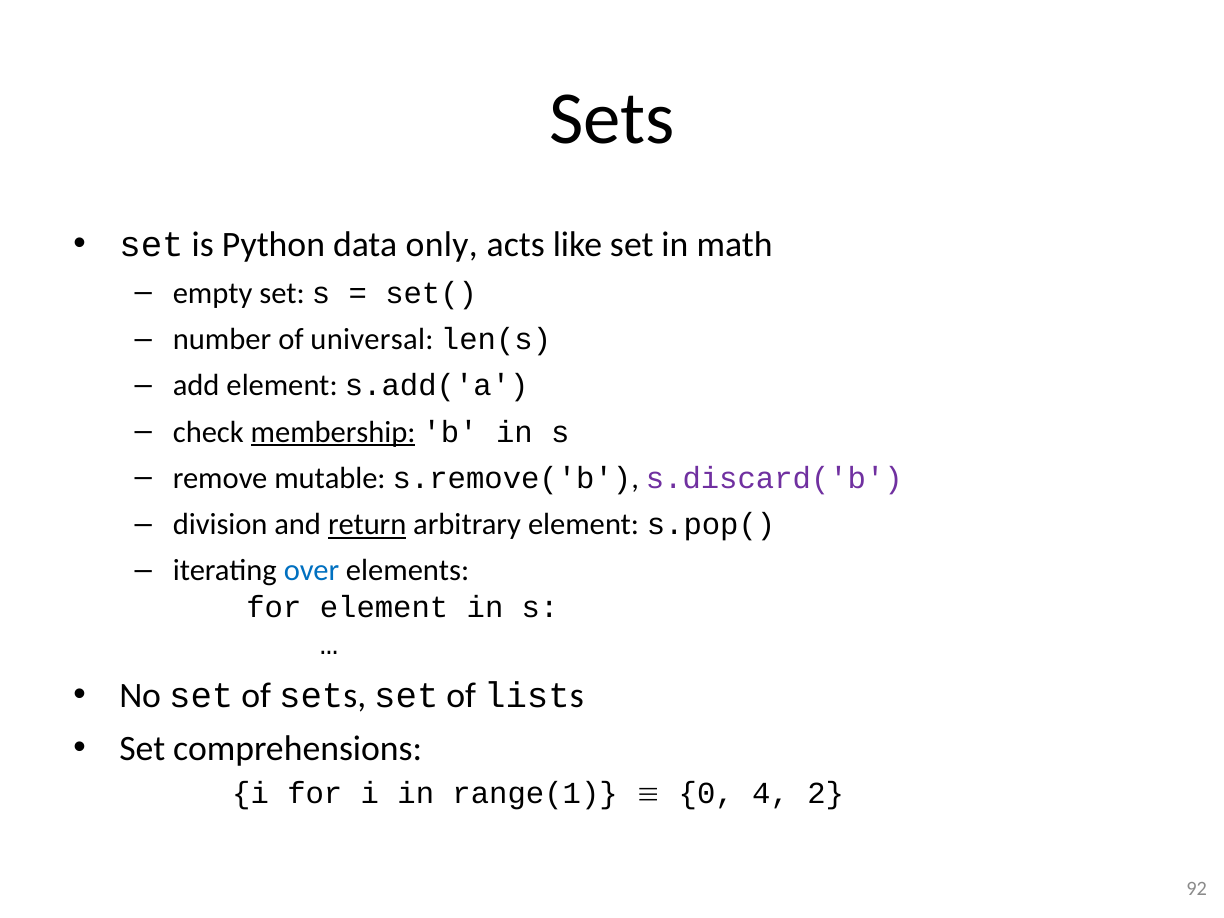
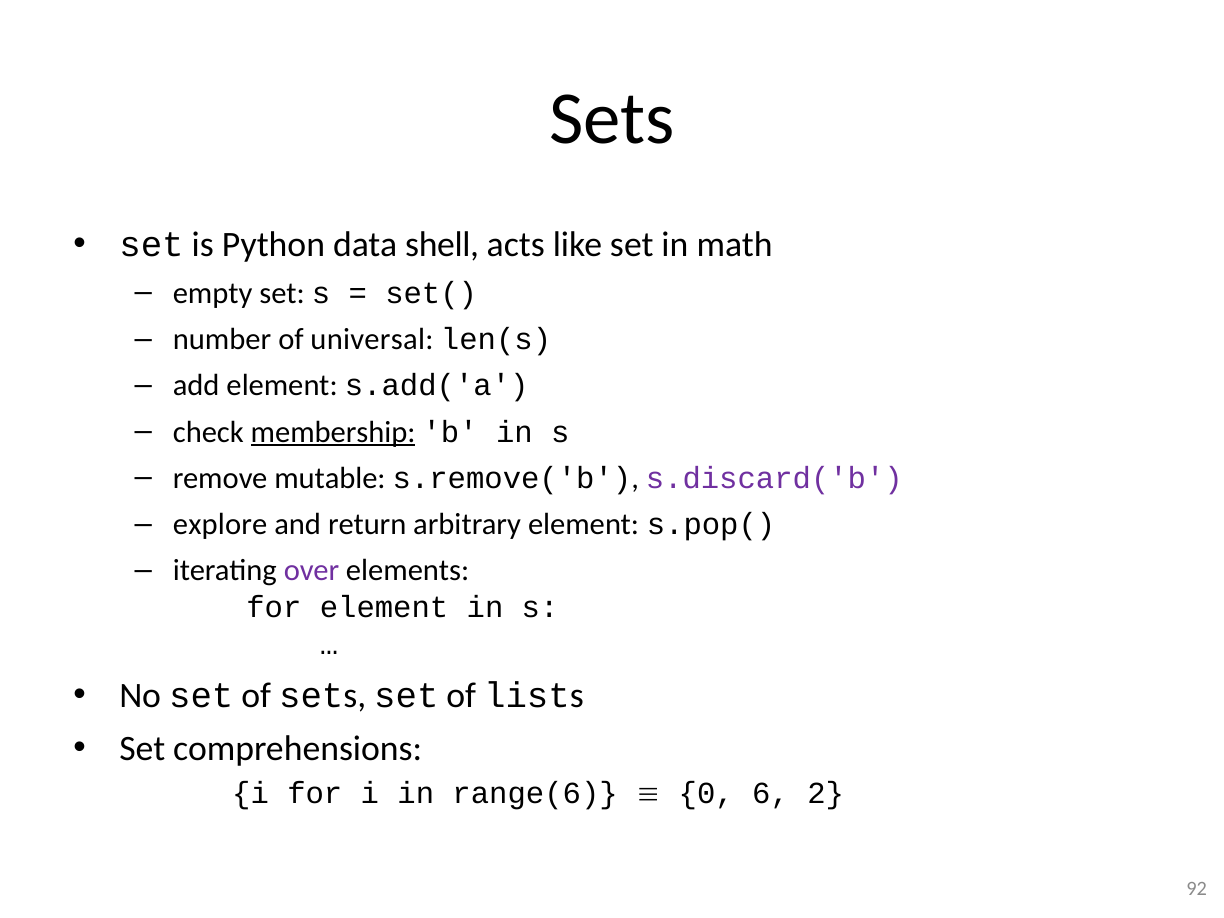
only: only -> shell
division: division -> explore
return underline: present -> none
over colour: blue -> purple
range(1: range(1 -> range(6
4: 4 -> 6
